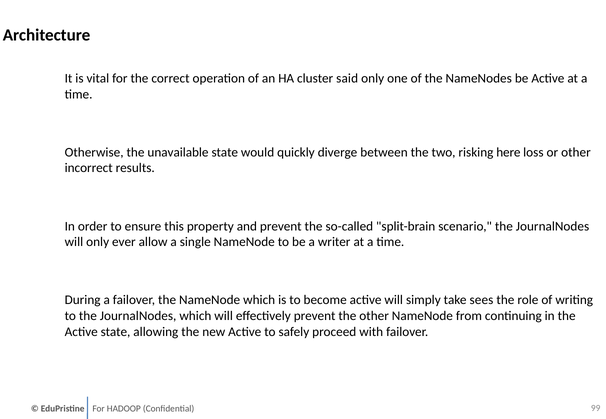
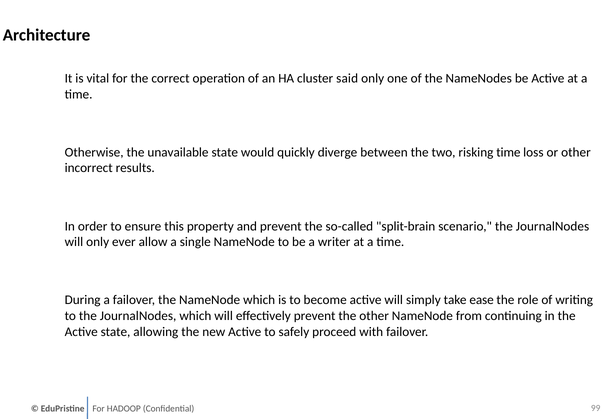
risking here: here -> time
sees: sees -> ease
